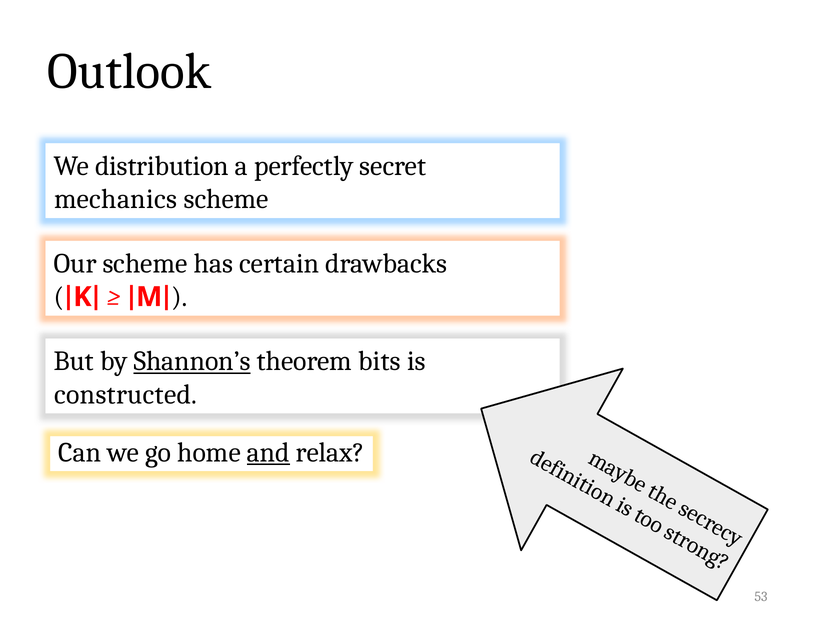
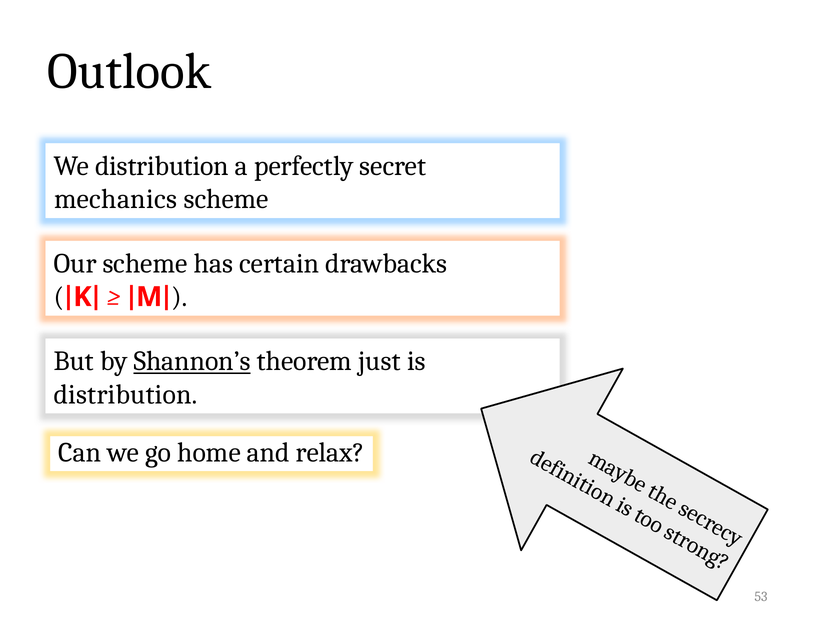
bits: bits -> just
constructed at (126, 394): constructed -> distribution
and underline: present -> none
